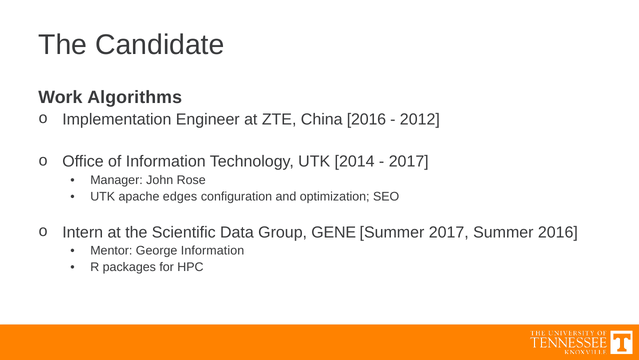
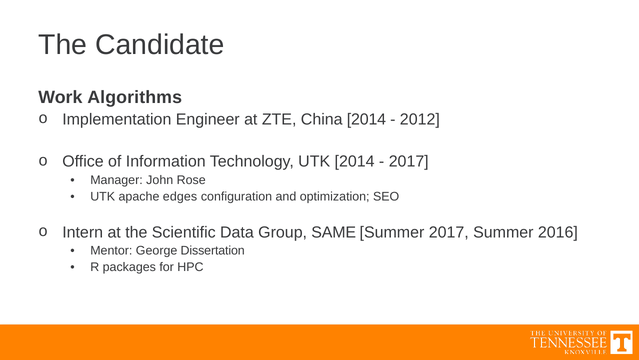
China 2016: 2016 -> 2014
GENE: GENE -> SAME
George Information: Information -> Dissertation
